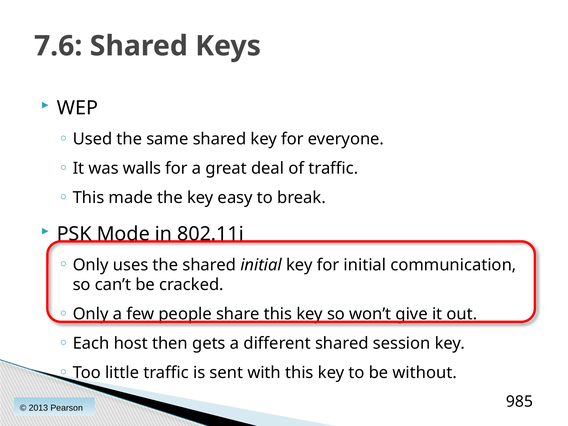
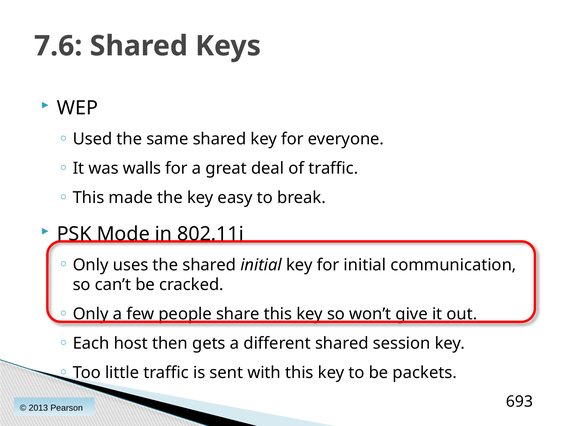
without: without -> packets
985: 985 -> 693
